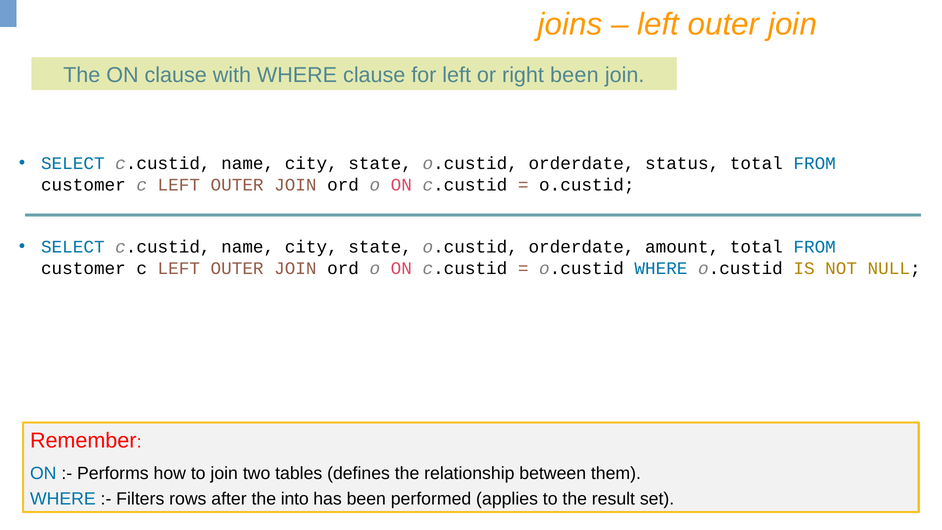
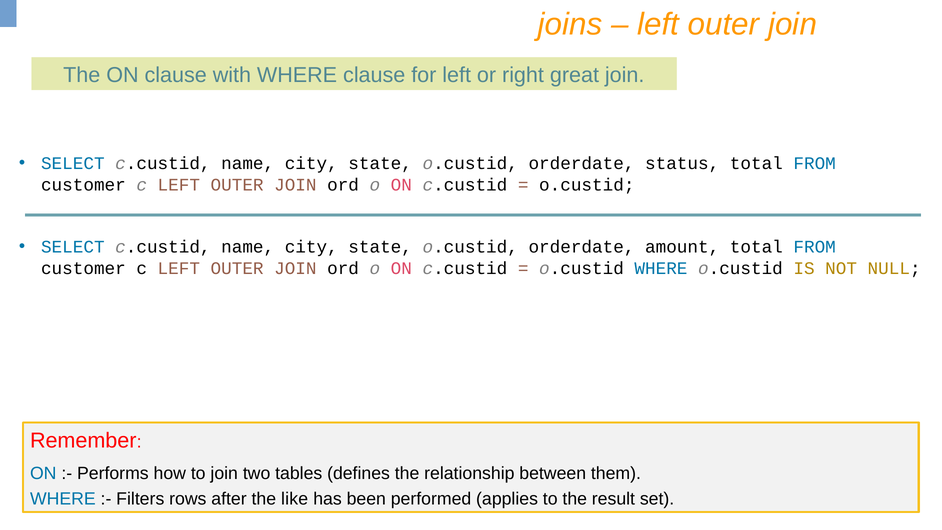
right been: been -> great
into: into -> like
